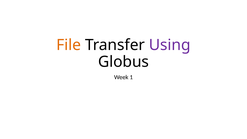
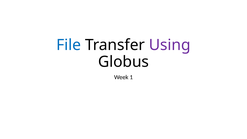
File colour: orange -> blue
